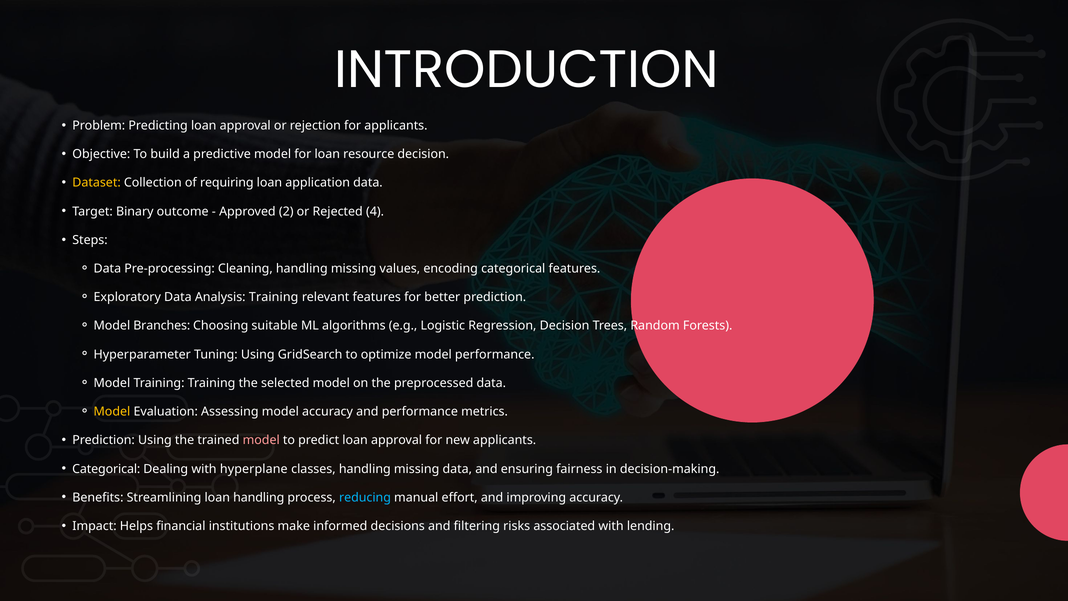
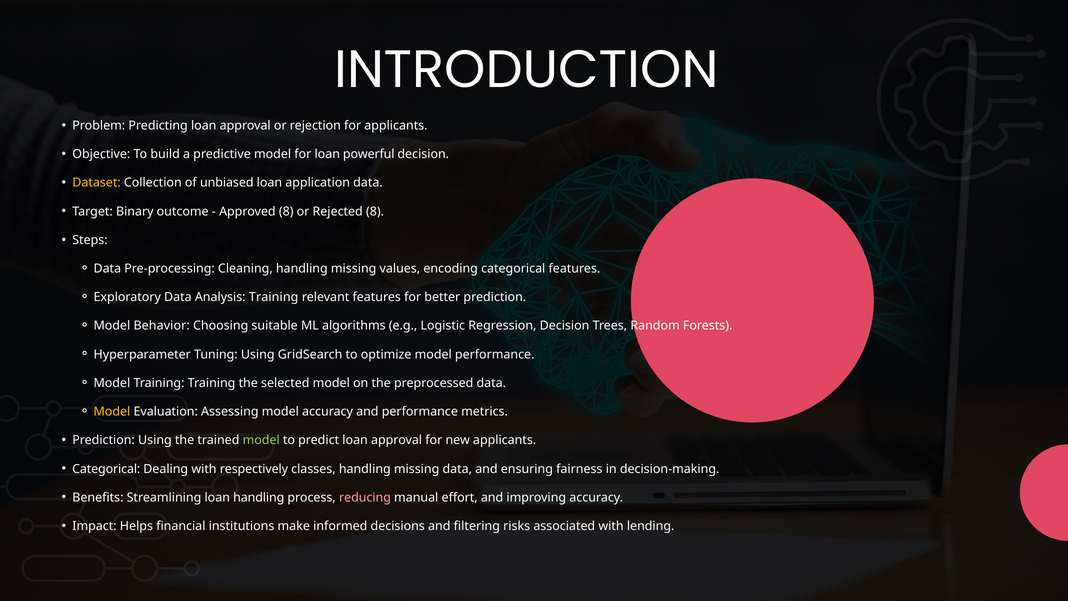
resource: resource -> powerful
requiring: requiring -> unbiased
Approved 2: 2 -> 8
Rejected 4: 4 -> 8
Branches: Branches -> Behavior
model at (261, 440) colour: pink -> light green
hyperplane: hyperplane -> respectively
reducing colour: light blue -> pink
